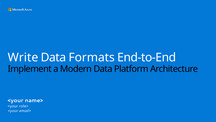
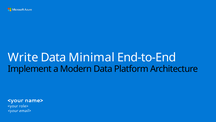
Formats: Formats -> Minimal
